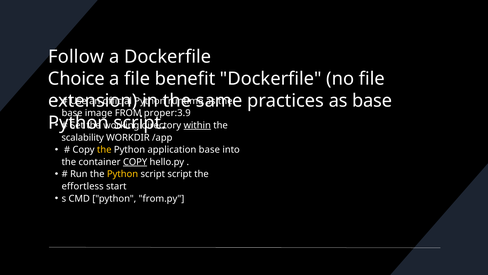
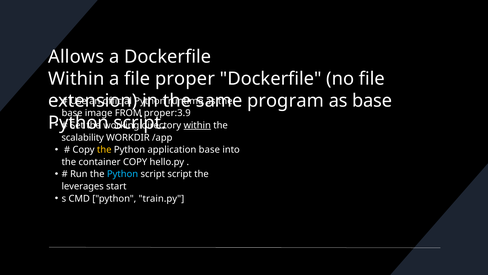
Follow: Follow -> Allows
Choice at (76, 79): Choice -> Within
benefit: benefit -> proper
practices: practices -> program
COPY at (135, 162) underline: present -> none
Python at (123, 174) colour: yellow -> light blue
effortless: effortless -> leverages
from.py: from.py -> train.py
